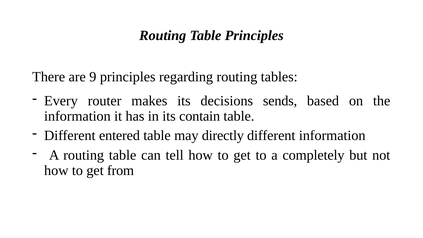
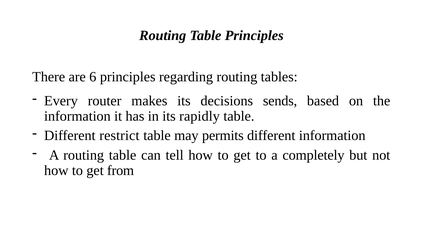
9: 9 -> 6
contain: contain -> rapidly
entered: entered -> restrict
directly: directly -> permits
